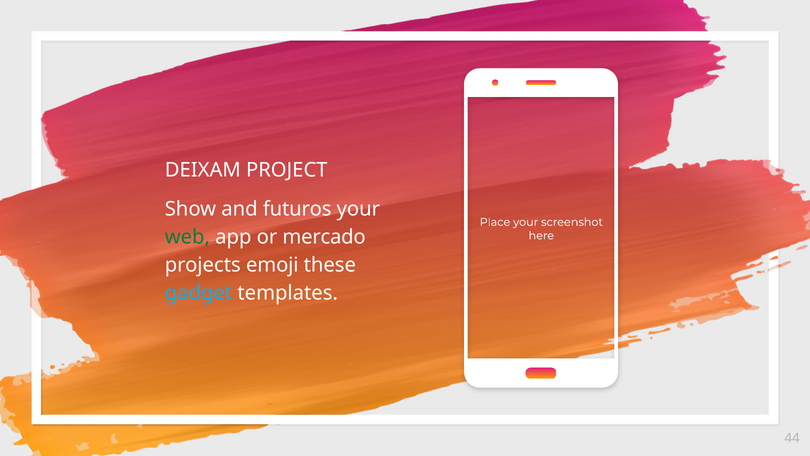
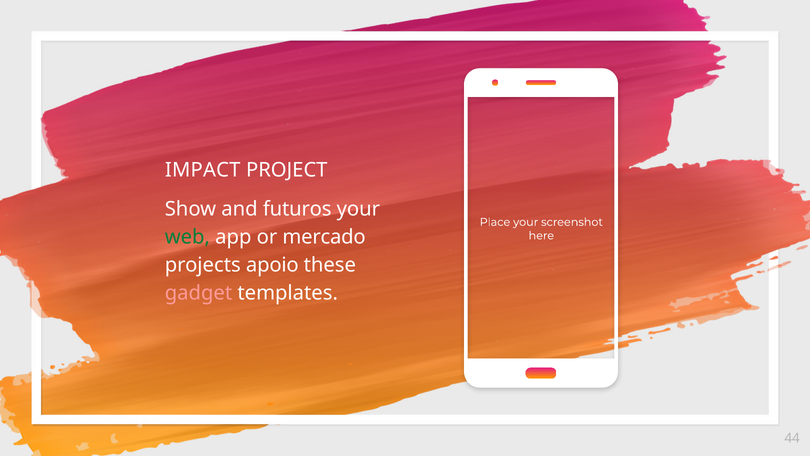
DEIXAM: DEIXAM -> IMPACT
emoji: emoji -> apoio
gadget colour: light blue -> pink
